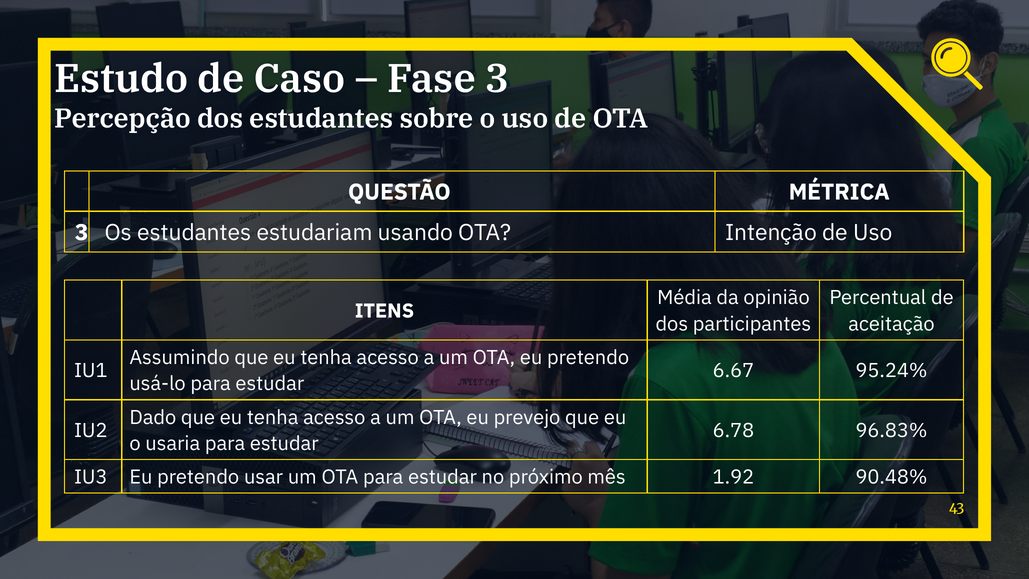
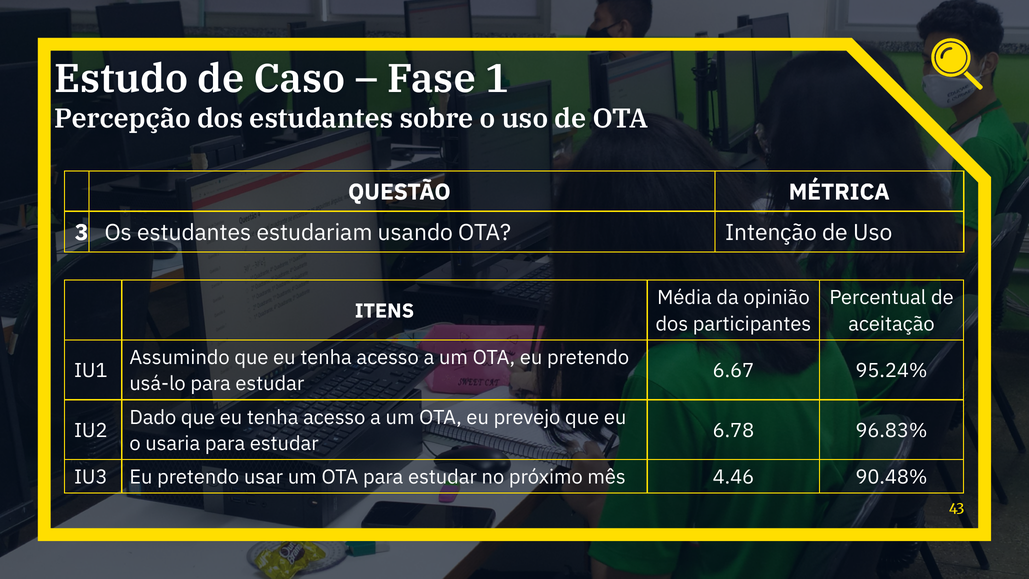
Fase 3: 3 -> 1
1.92: 1.92 -> 4.46
